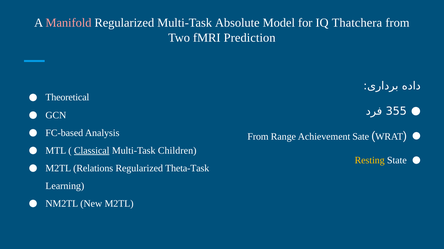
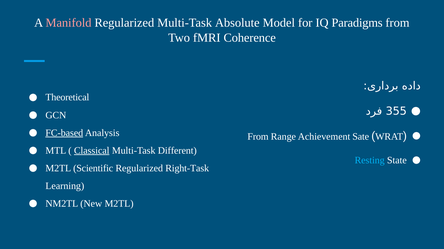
Thatchera: Thatchera -> Paradigms
Prediction: Prediction -> Coherence
FC-based underline: none -> present
Children: Children -> Different
Resting colour: yellow -> light blue
Relations: Relations -> Scientific
Theta-Task: Theta-Task -> Right-Task
